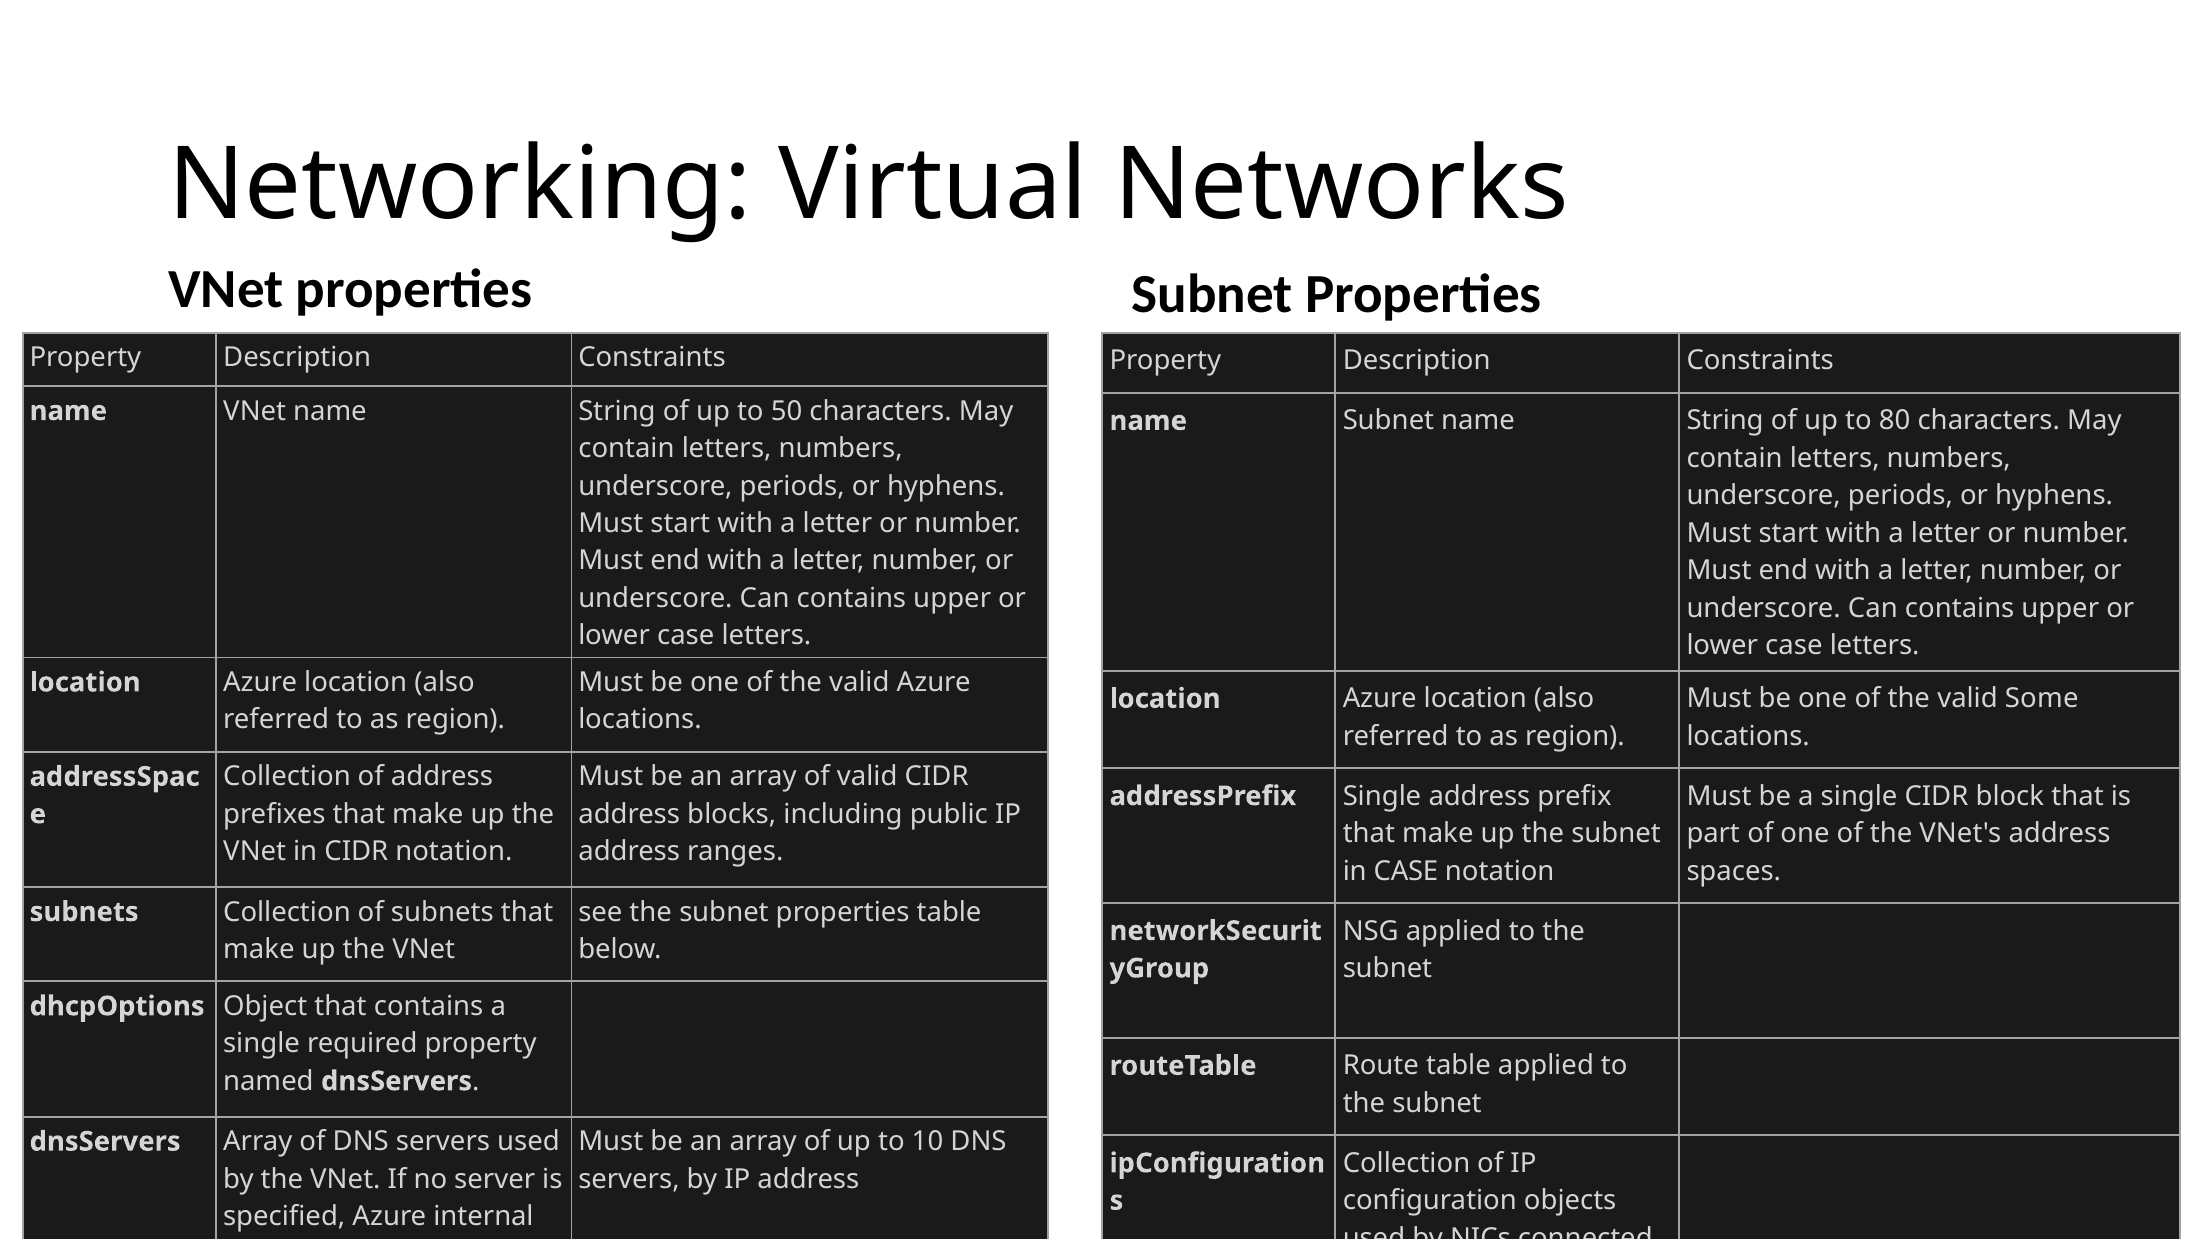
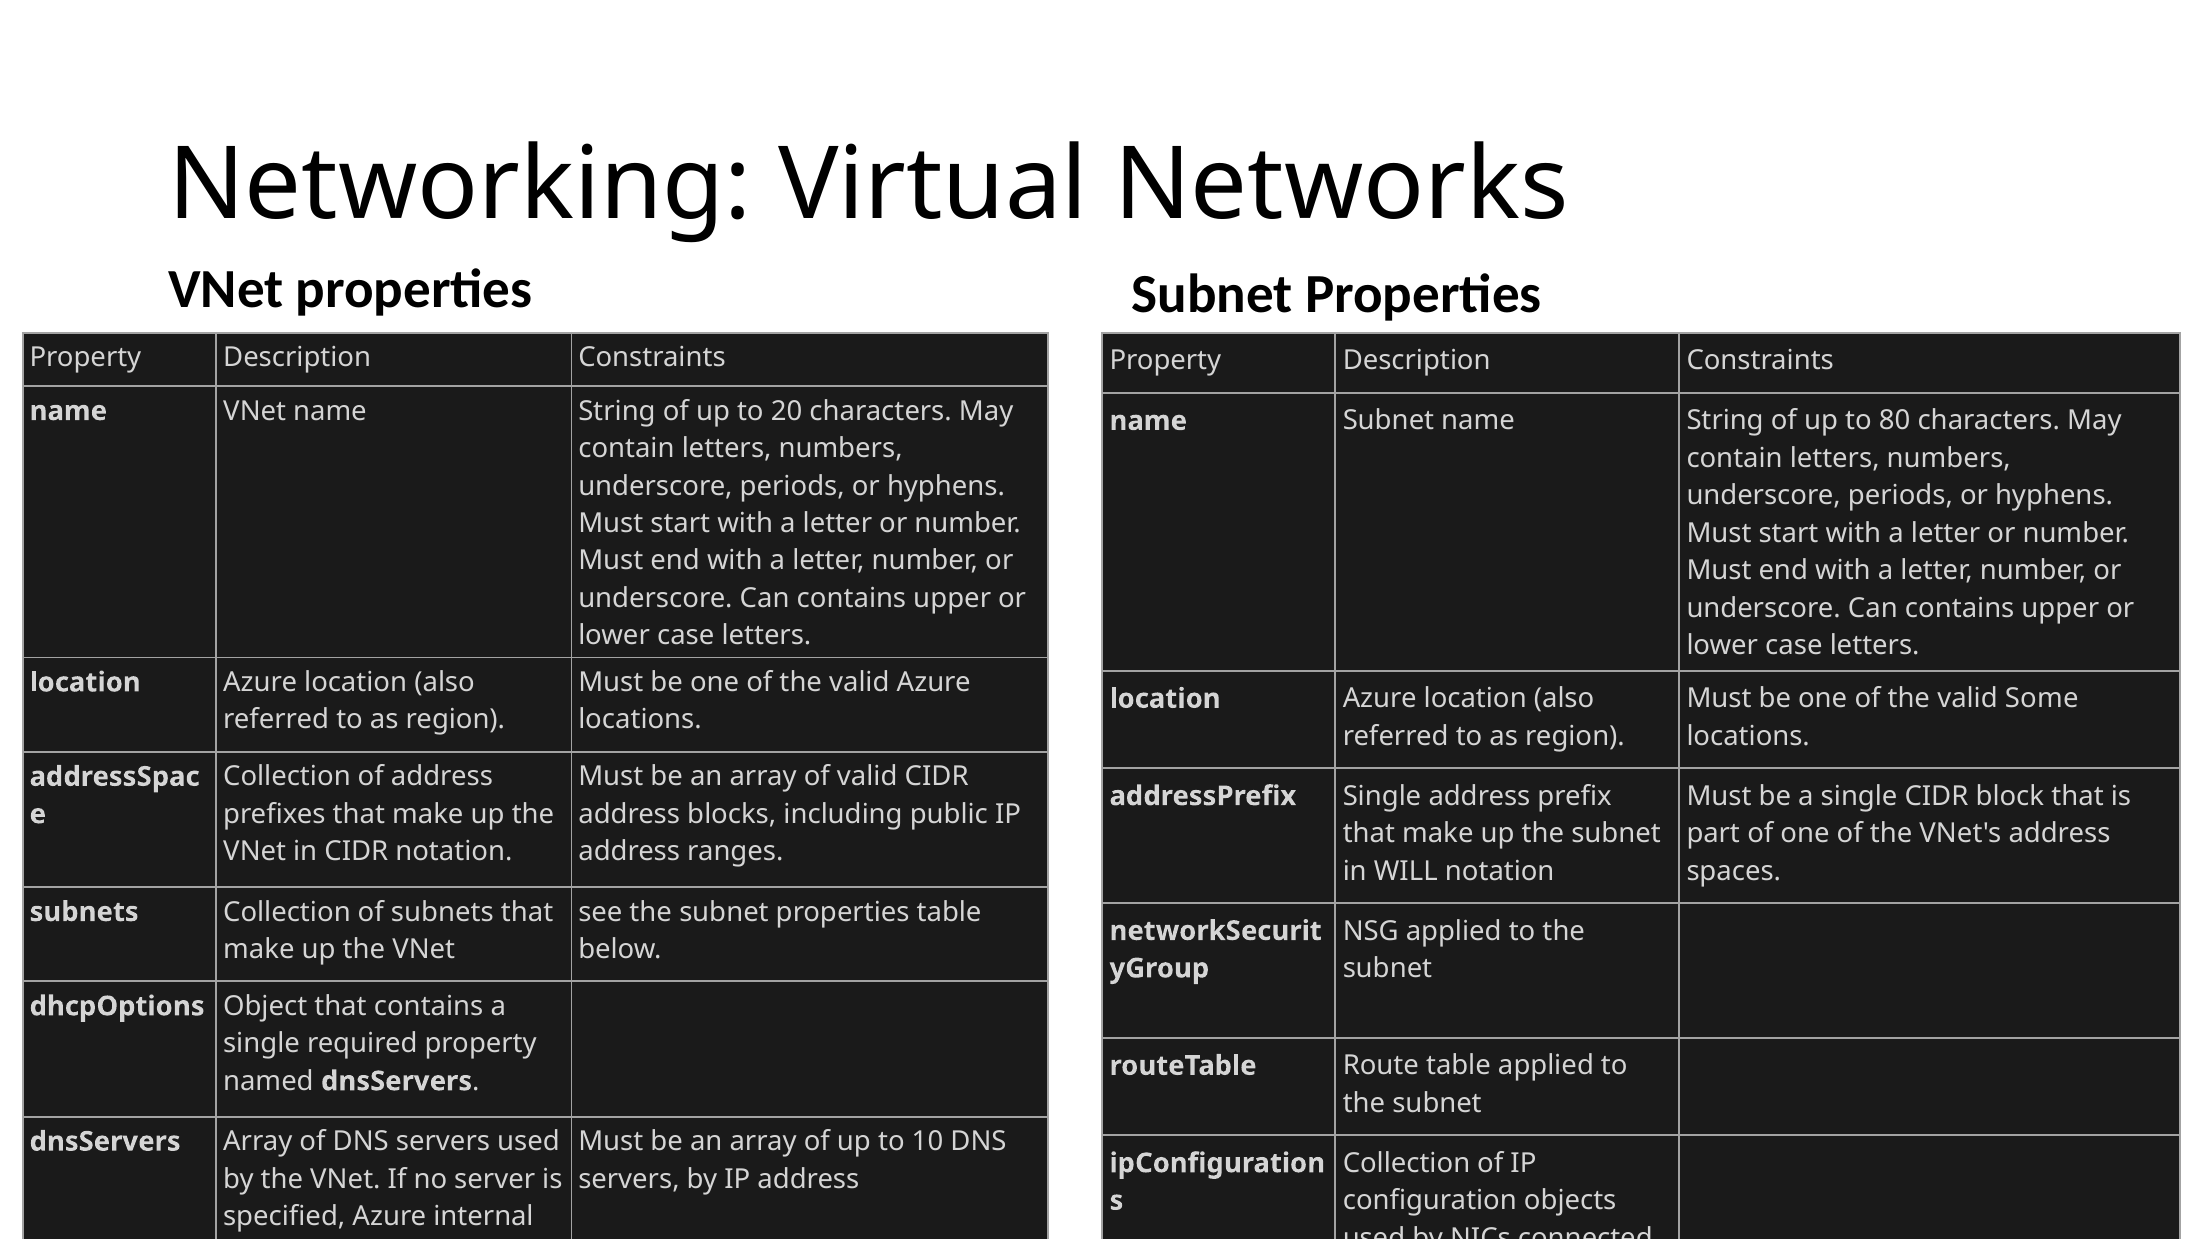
50: 50 -> 20
in CASE: CASE -> WILL
